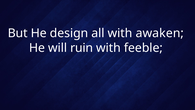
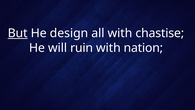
But underline: none -> present
awaken: awaken -> chastise
feeble: feeble -> nation
